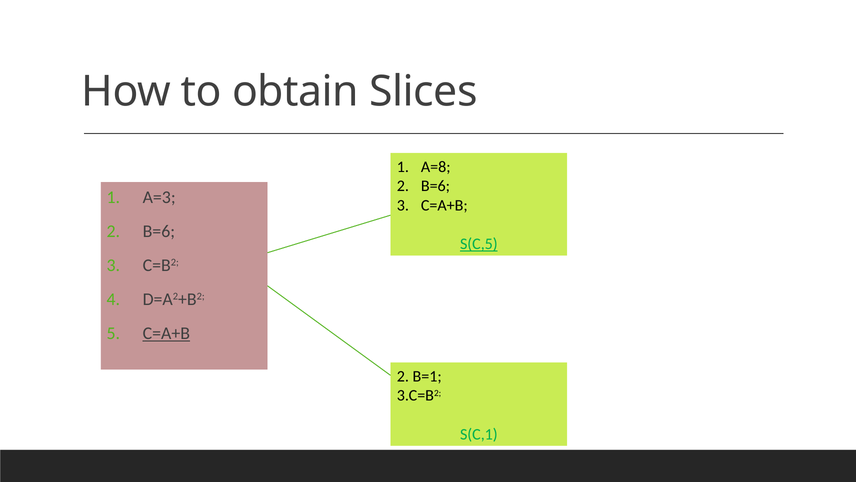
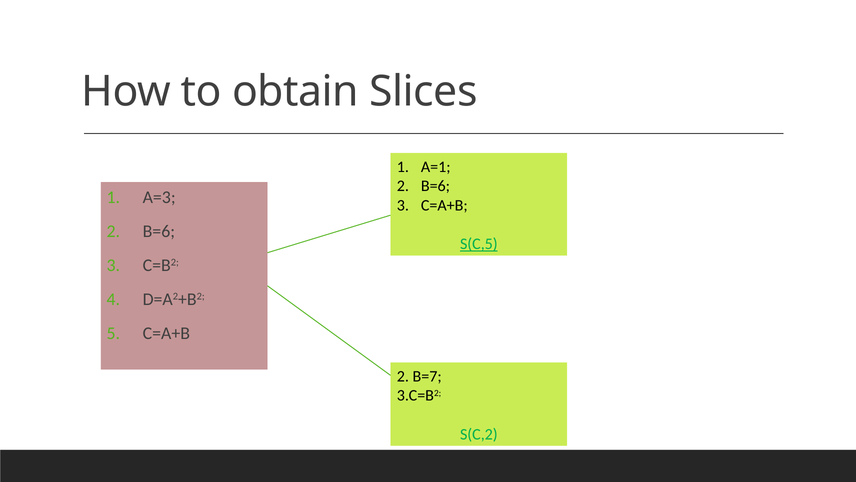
A=8: A=8 -> A=1
C=A+B at (166, 333) underline: present -> none
B=1: B=1 -> B=7
S(C,1: S(C,1 -> S(C,2
